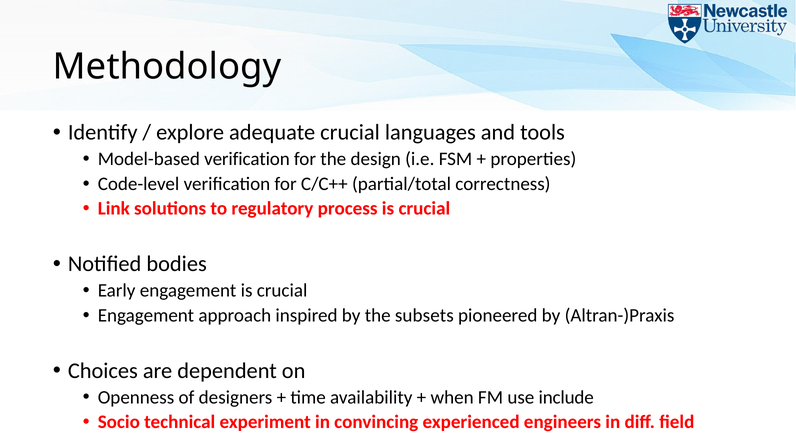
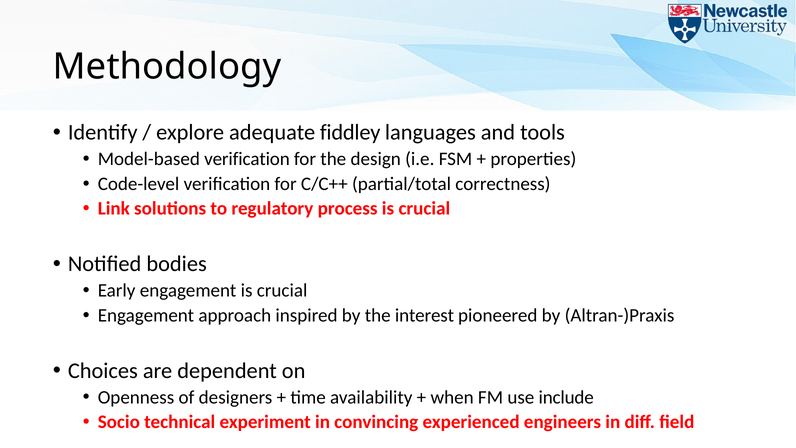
adequate crucial: crucial -> fiddley
subsets: subsets -> interest
